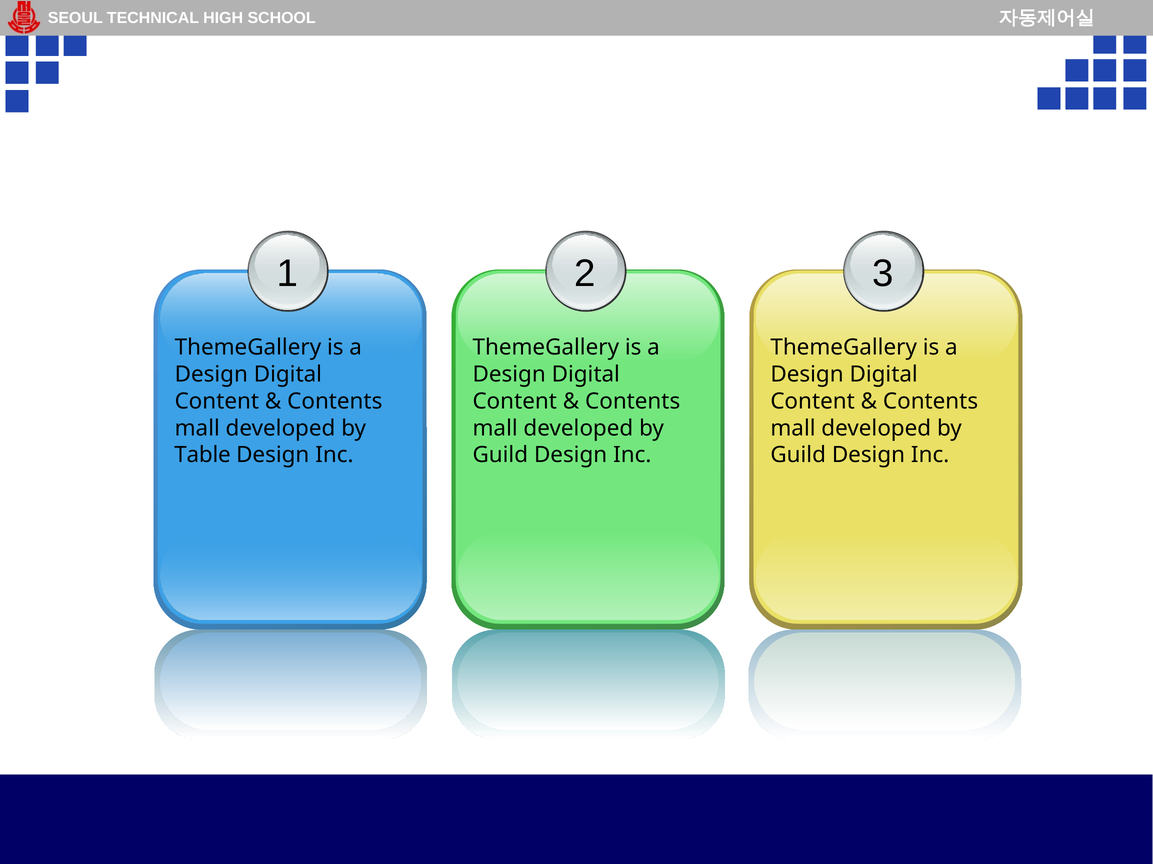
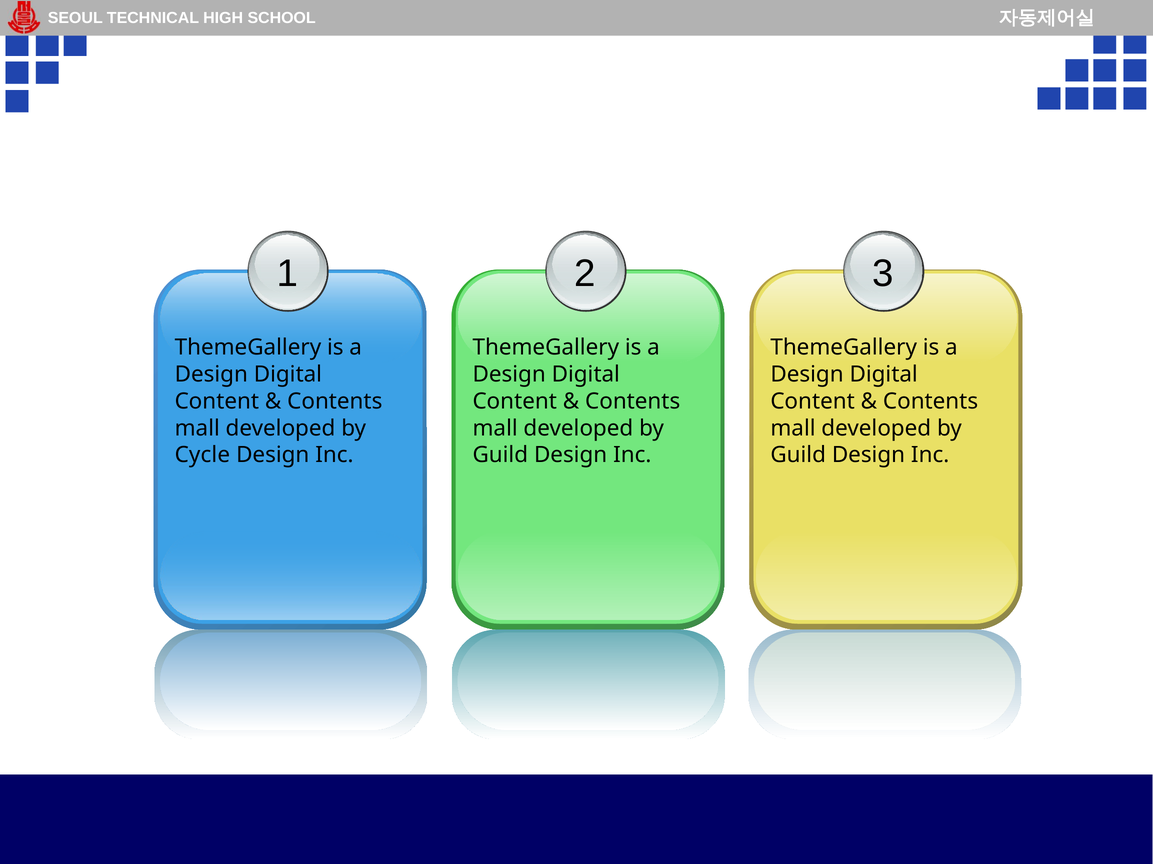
Table: Table -> Cycle
